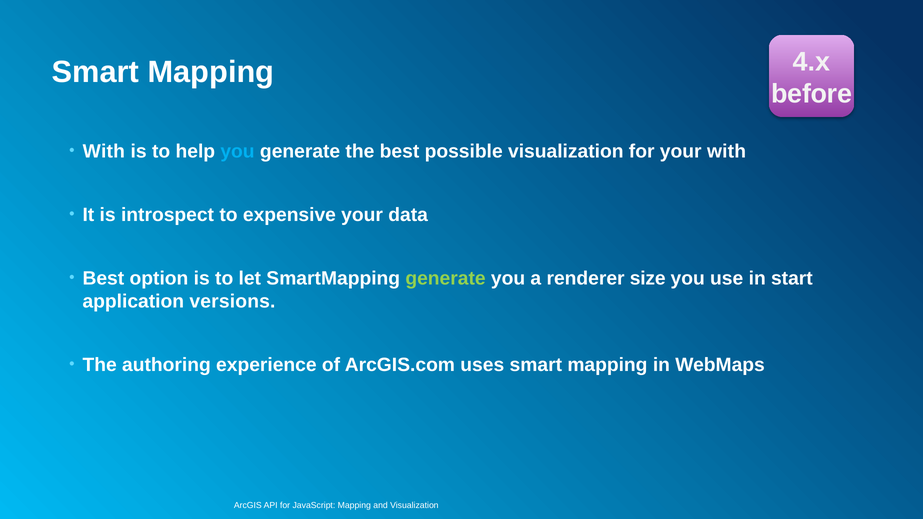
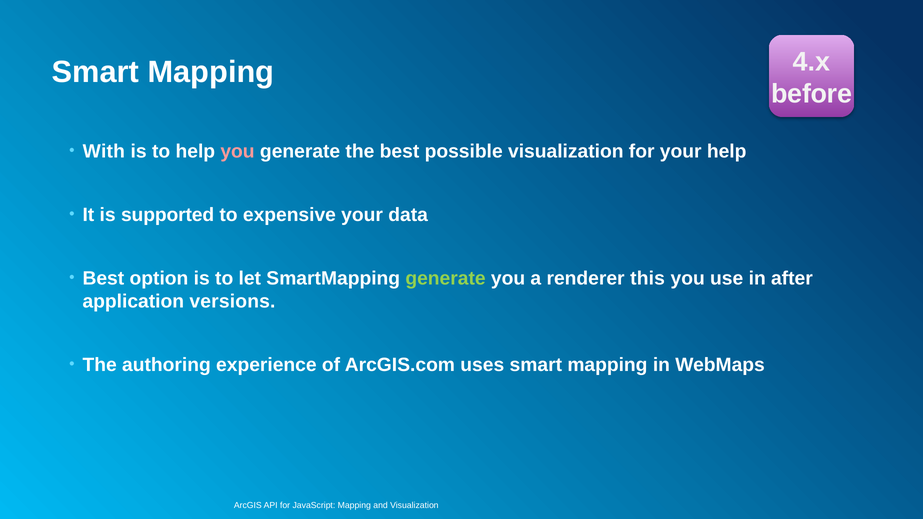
you at (237, 151) colour: light blue -> pink
your with: with -> help
introspect: introspect -> supported
size: size -> this
start: start -> after
